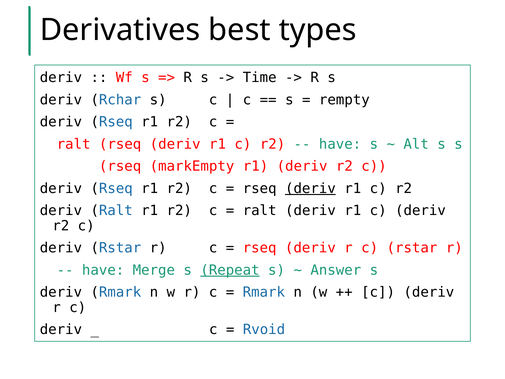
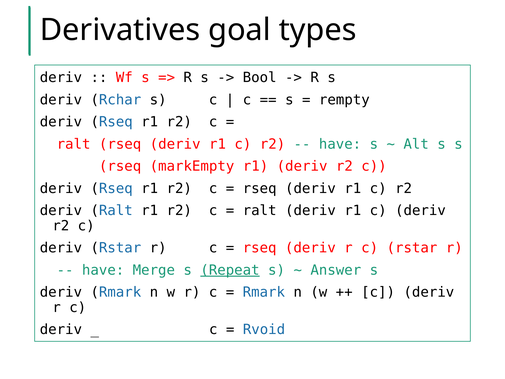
best: best -> goal
Time: Time -> Bool
deriv at (310, 188) underline: present -> none
